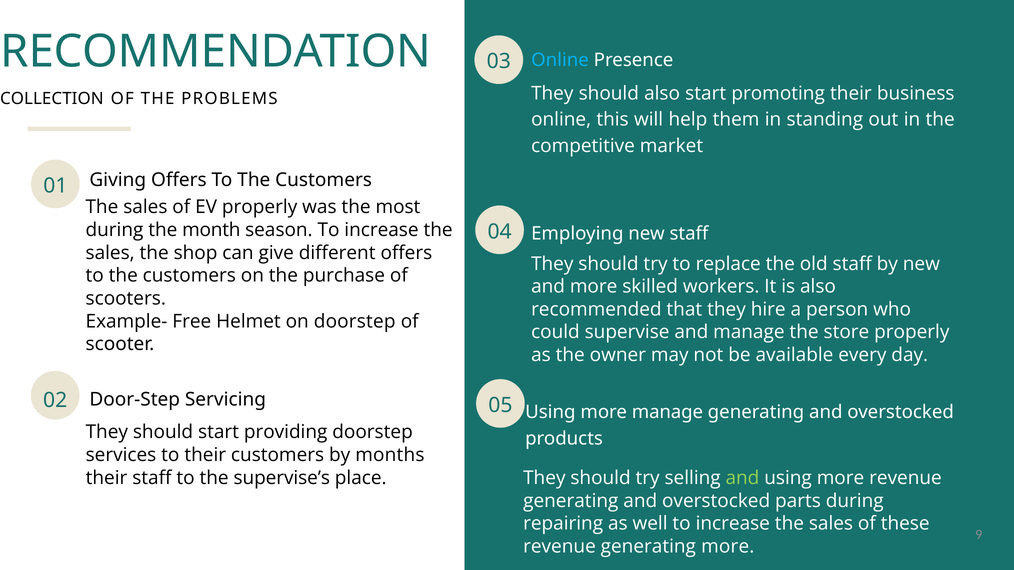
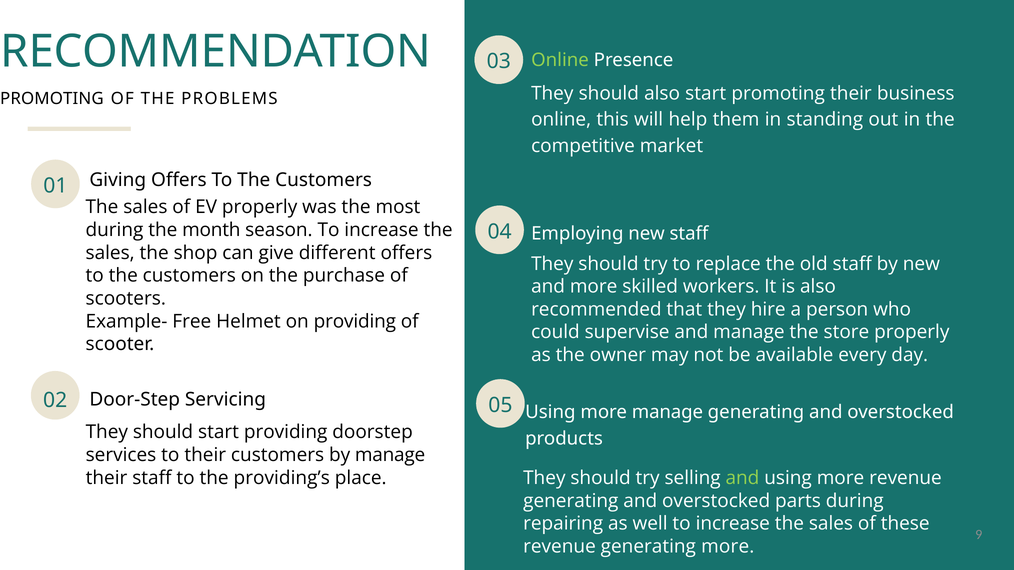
Online at (560, 60) colour: light blue -> light green
COLLECTION at (52, 99): COLLECTION -> PROMOTING
on doorstep: doorstep -> providing
by months: months -> manage
supervise’s: supervise’s -> providing’s
